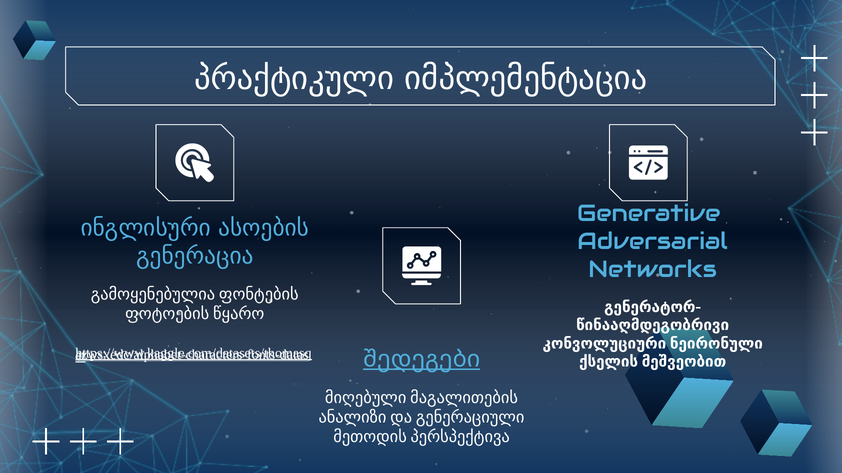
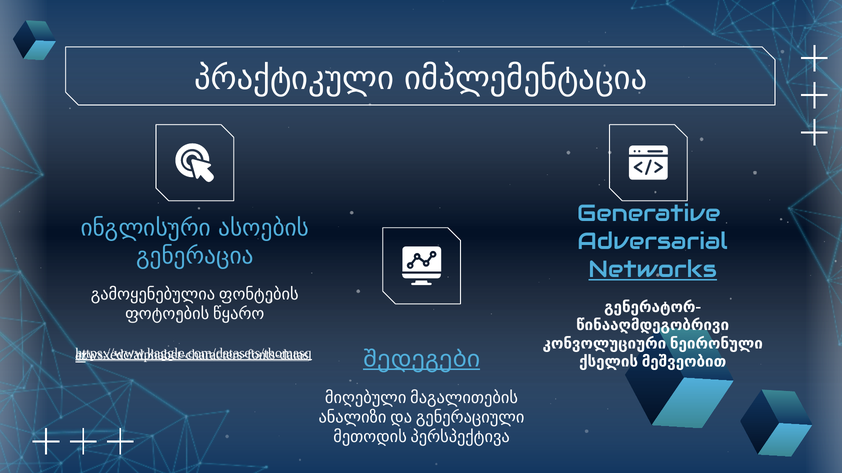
Networks underline: none -> present
